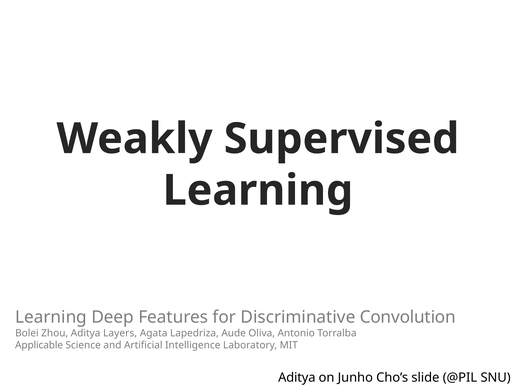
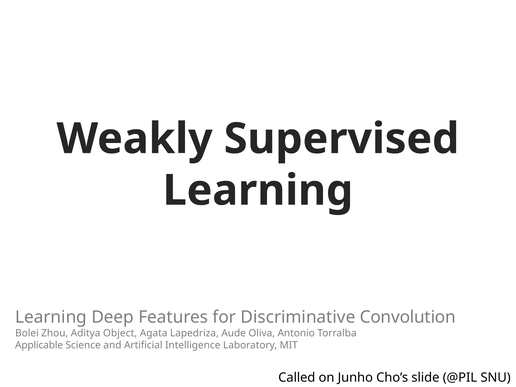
Layers: Layers -> Object
Aditya at (297, 377): Aditya -> Called
